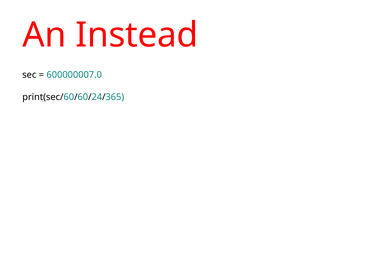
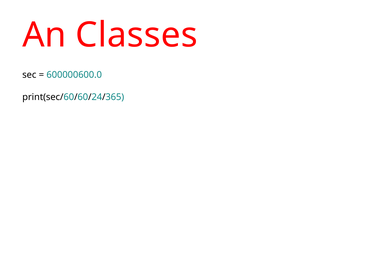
Instead: Instead -> Classes
600000007.0: 600000007.0 -> 600000600.0
